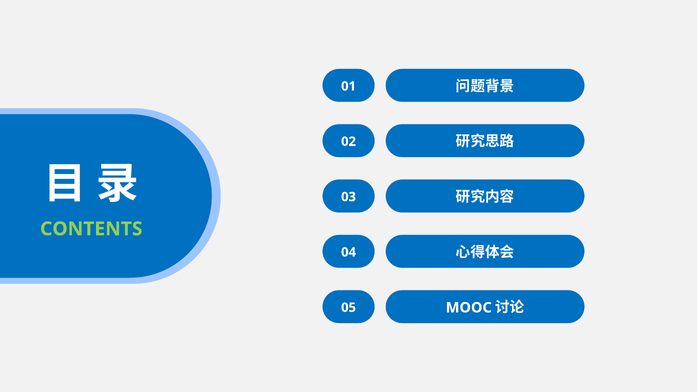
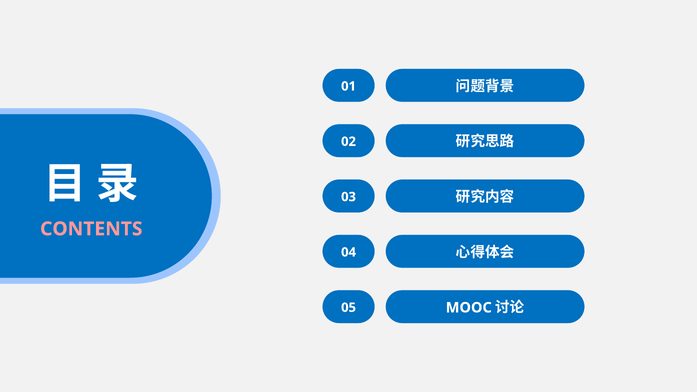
CONTENTS colour: light green -> pink
